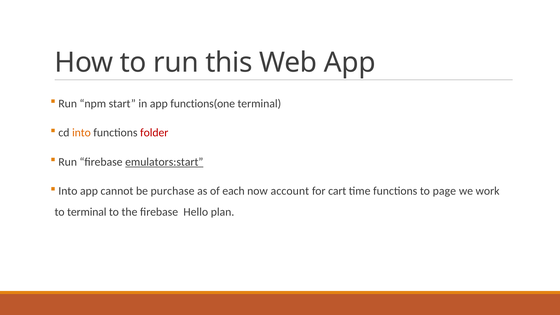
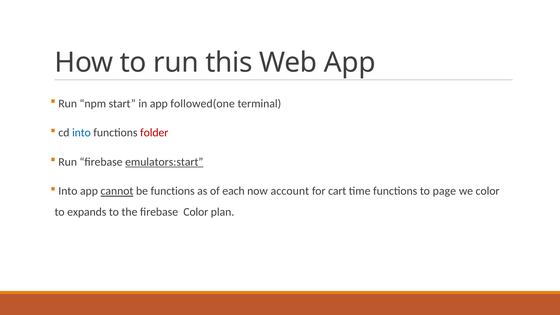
functions(one: functions(one -> followed(one
into at (81, 133) colour: orange -> blue
cannot underline: none -> present
be purchase: purchase -> functions
we work: work -> color
to terminal: terminal -> expands
firebase Hello: Hello -> Color
